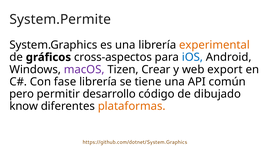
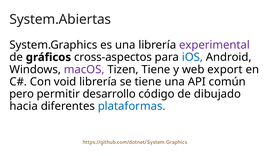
System.Permite: System.Permite -> System.Abiertas
experimental colour: orange -> purple
Tizen Crear: Crear -> Tiene
fase: fase -> void
know: know -> hacia
plataformas colour: orange -> blue
